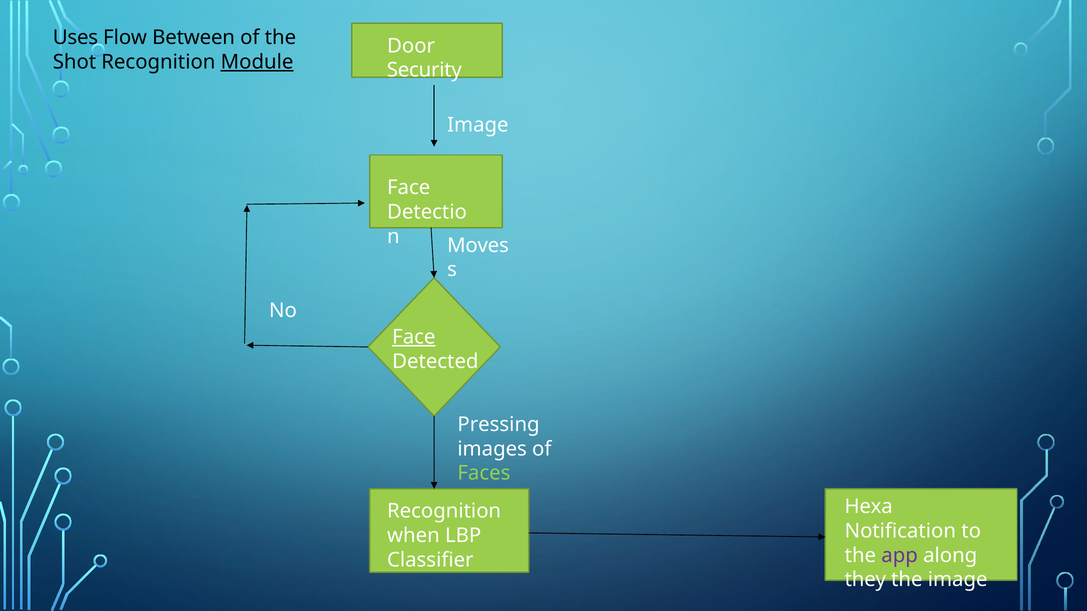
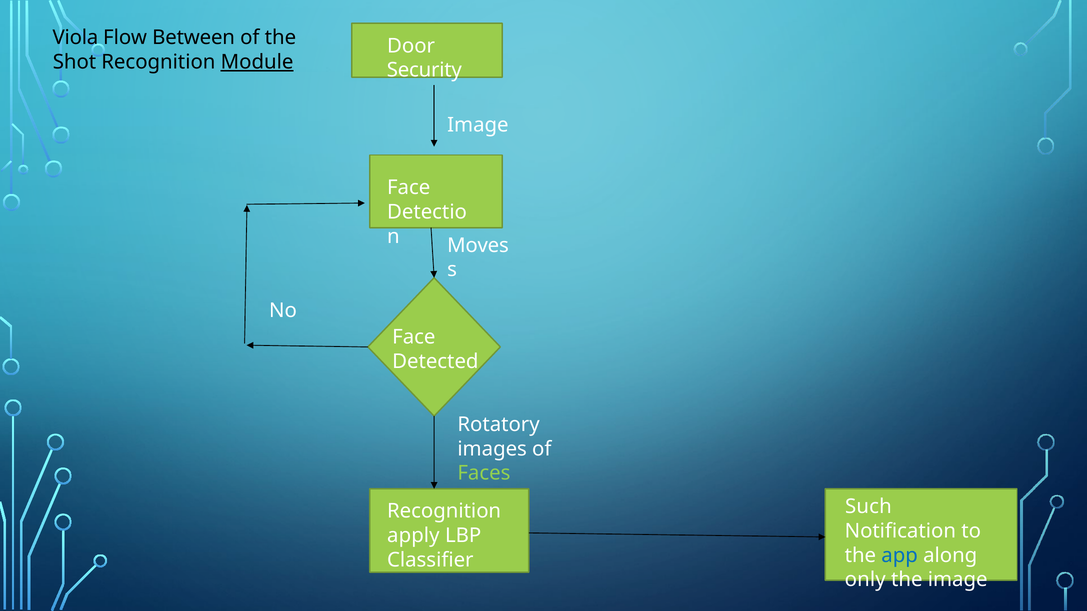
Uses: Uses -> Viola
Face at (414, 337) underline: present -> none
Pressing: Pressing -> Rotatory
Hexa: Hexa -> Such
when: when -> apply
app colour: purple -> blue
they: they -> only
